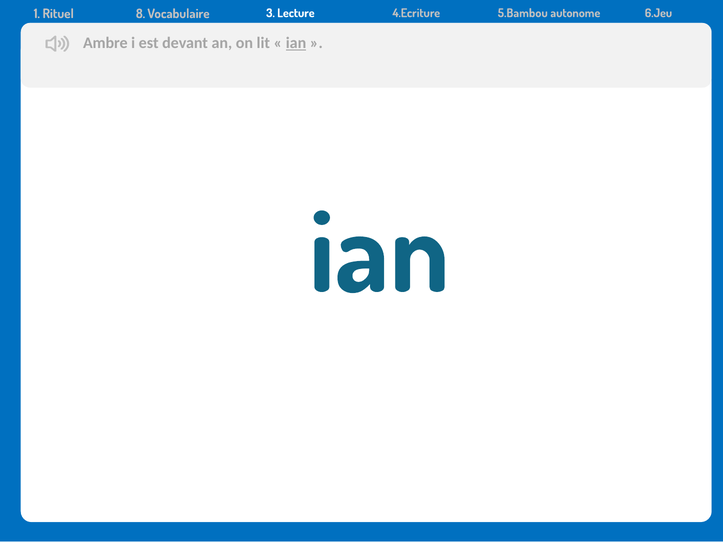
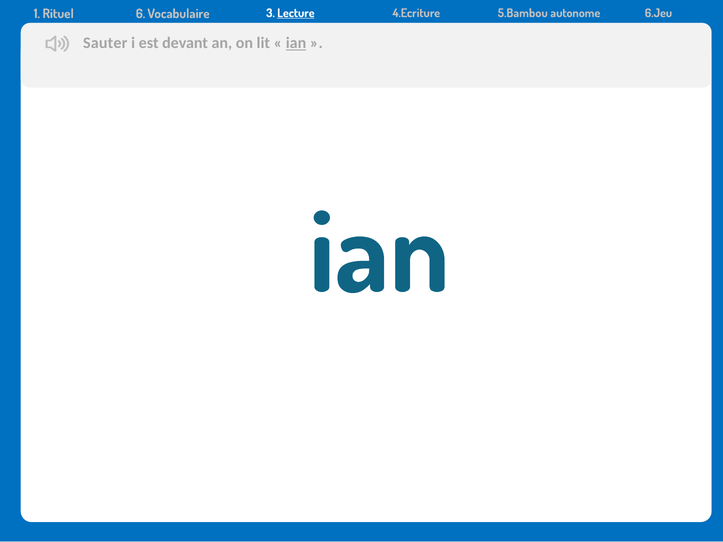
8: 8 -> 6
Lecture underline: none -> present
Ambre: Ambre -> Sauter
